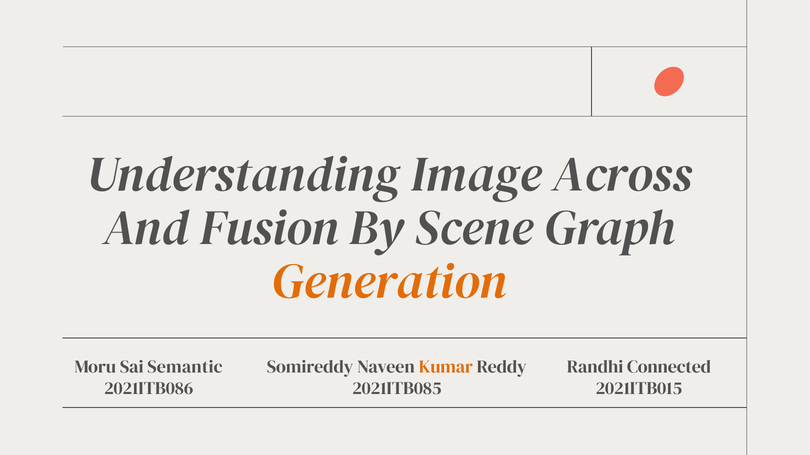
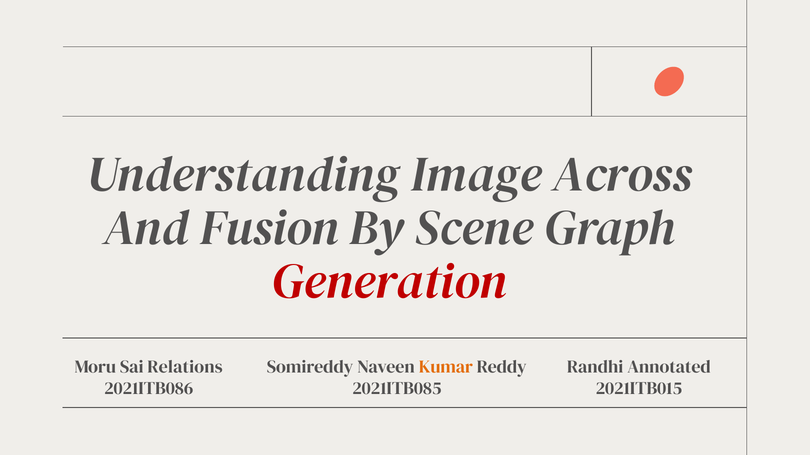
Generation colour: orange -> red
Connected: Connected -> Annotated
Semantic: Semantic -> Relations
